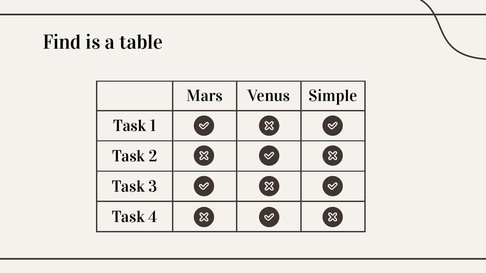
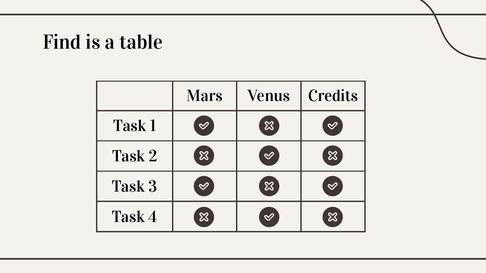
Simple: Simple -> Credits
